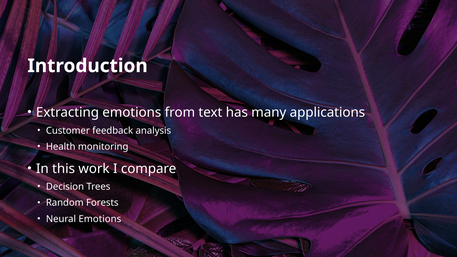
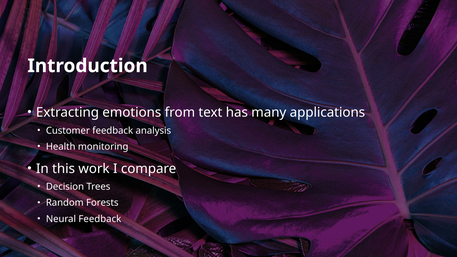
Neural Emotions: Emotions -> Feedback
